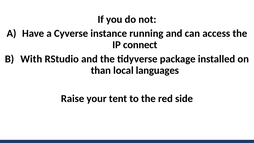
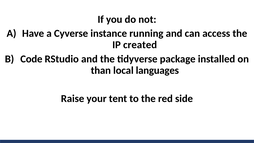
connect: connect -> created
With: With -> Code
